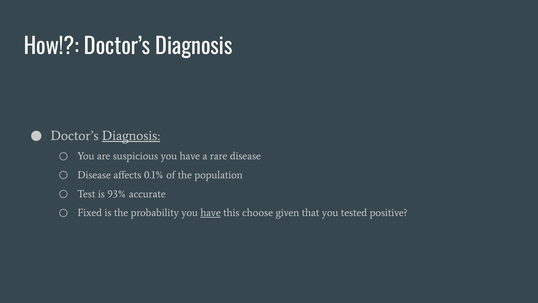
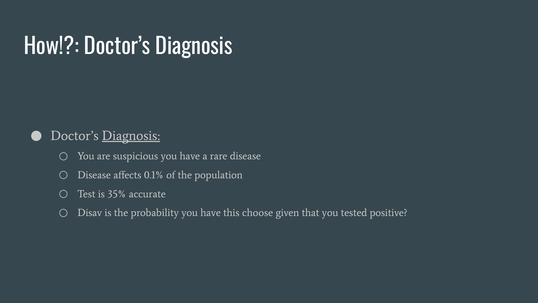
93%: 93% -> 35%
Fixed: Fixed -> Disav
have at (211, 213) underline: present -> none
